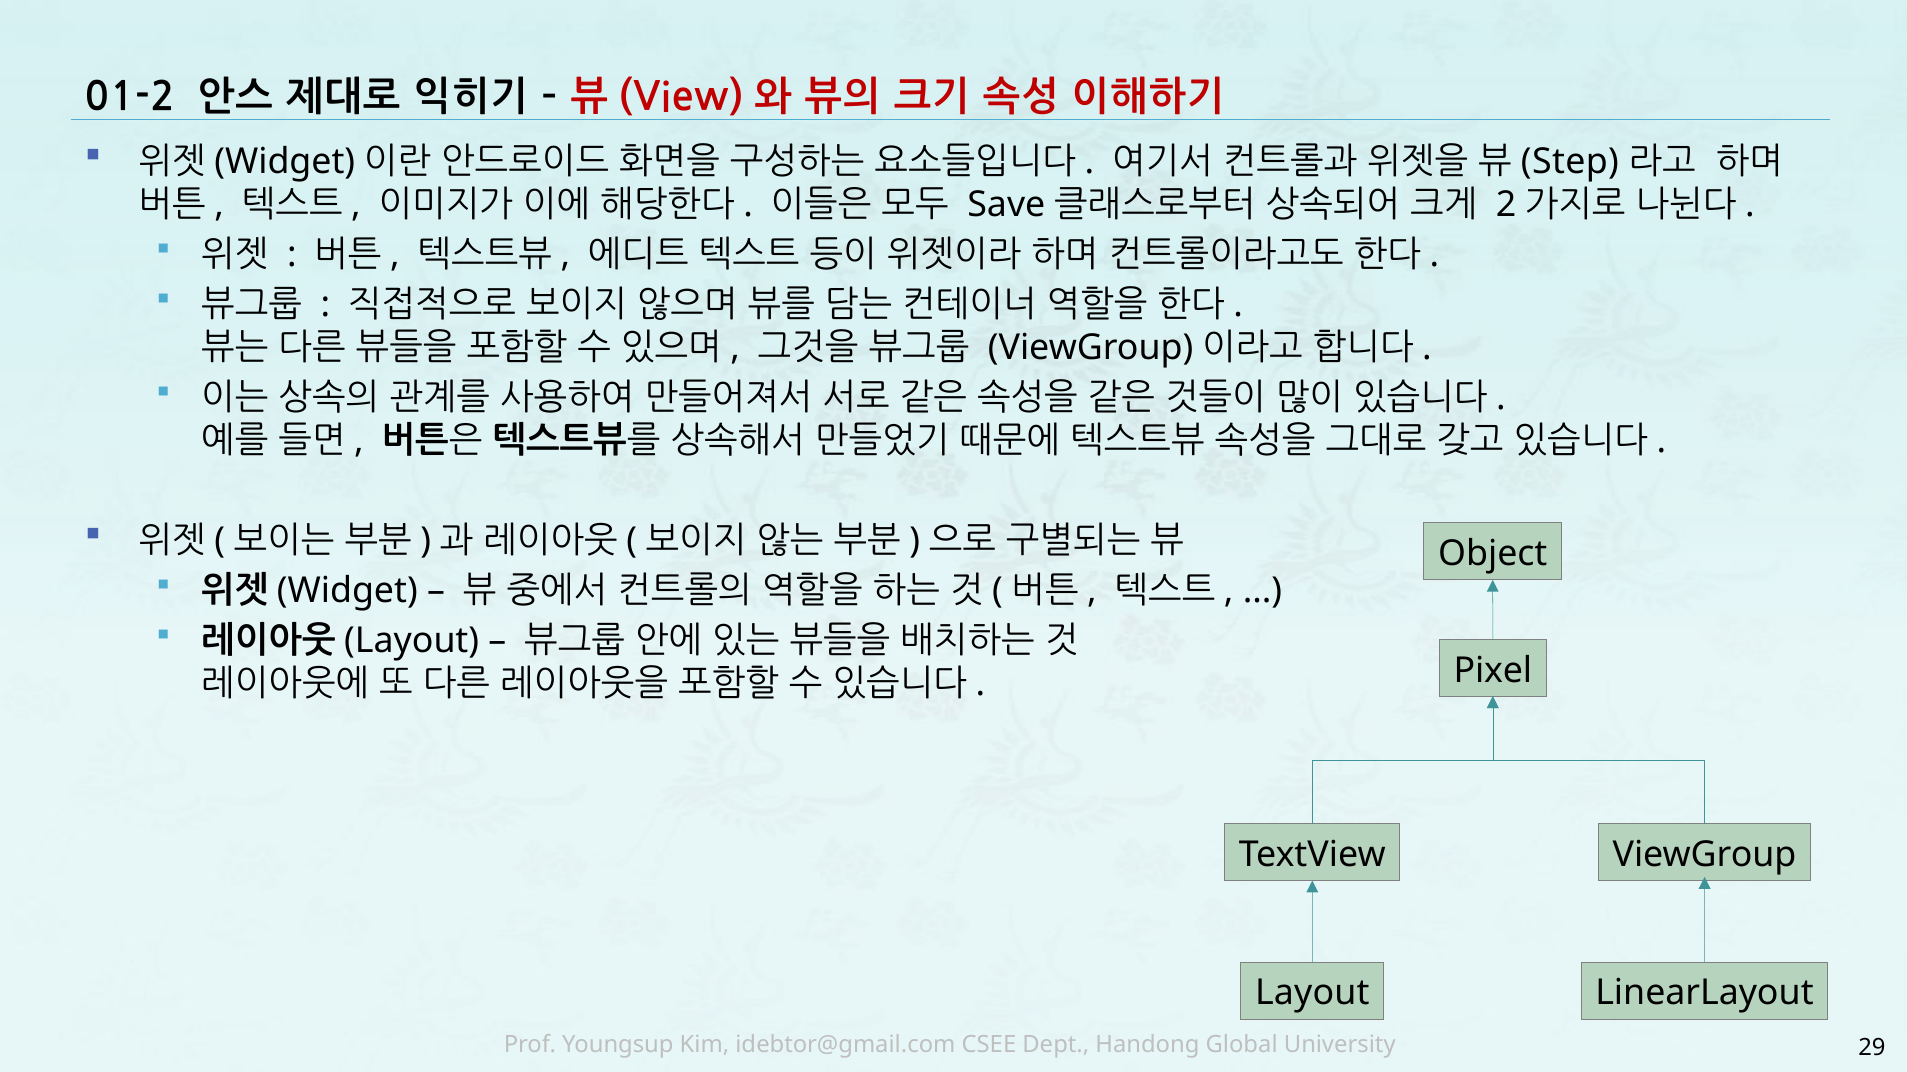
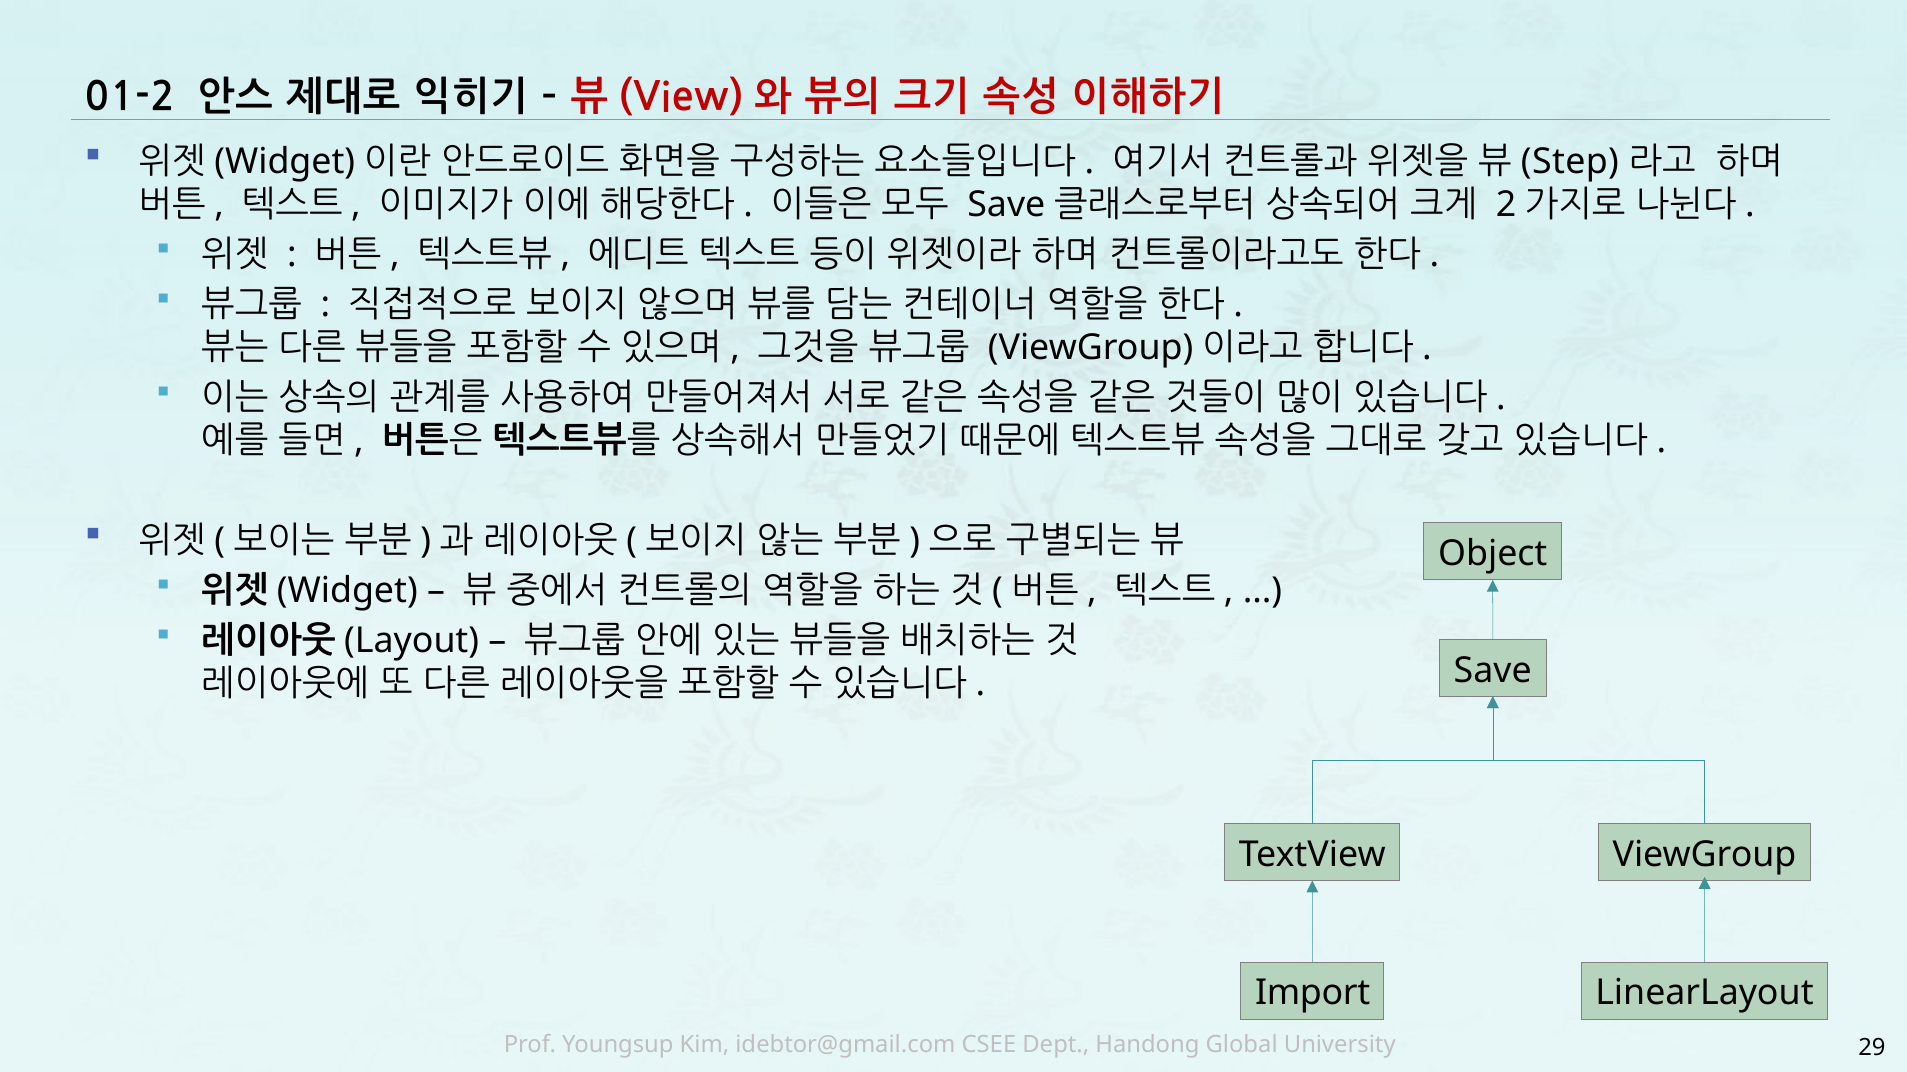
Pixel at (1493, 671): Pixel -> Save
Layout at (1312, 994): Layout -> Import
